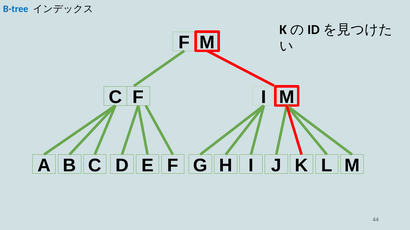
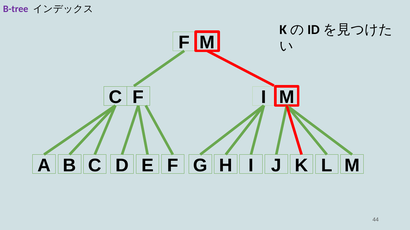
B-tree colour: blue -> purple
